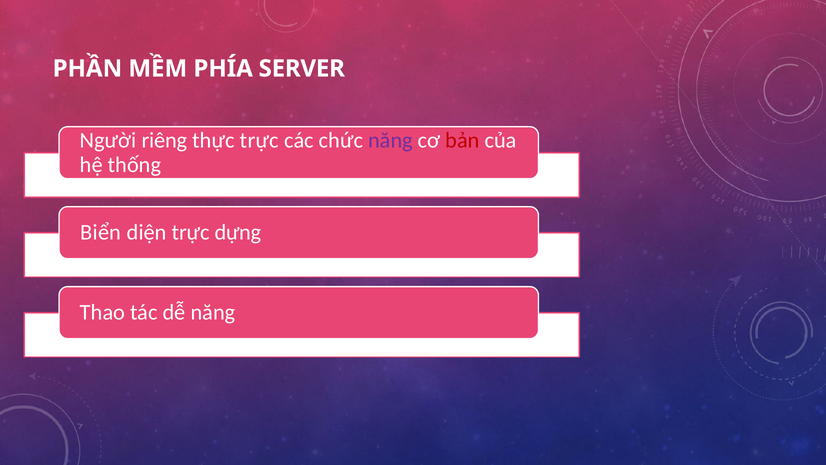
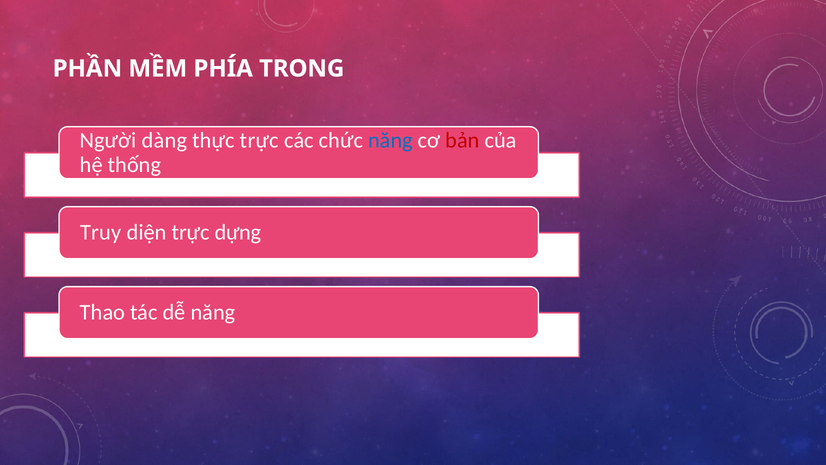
SERVER: SERVER -> TRONG
riêng: riêng -> dàng
năng at (391, 140) colour: purple -> blue
Biển: Biển -> Truy
